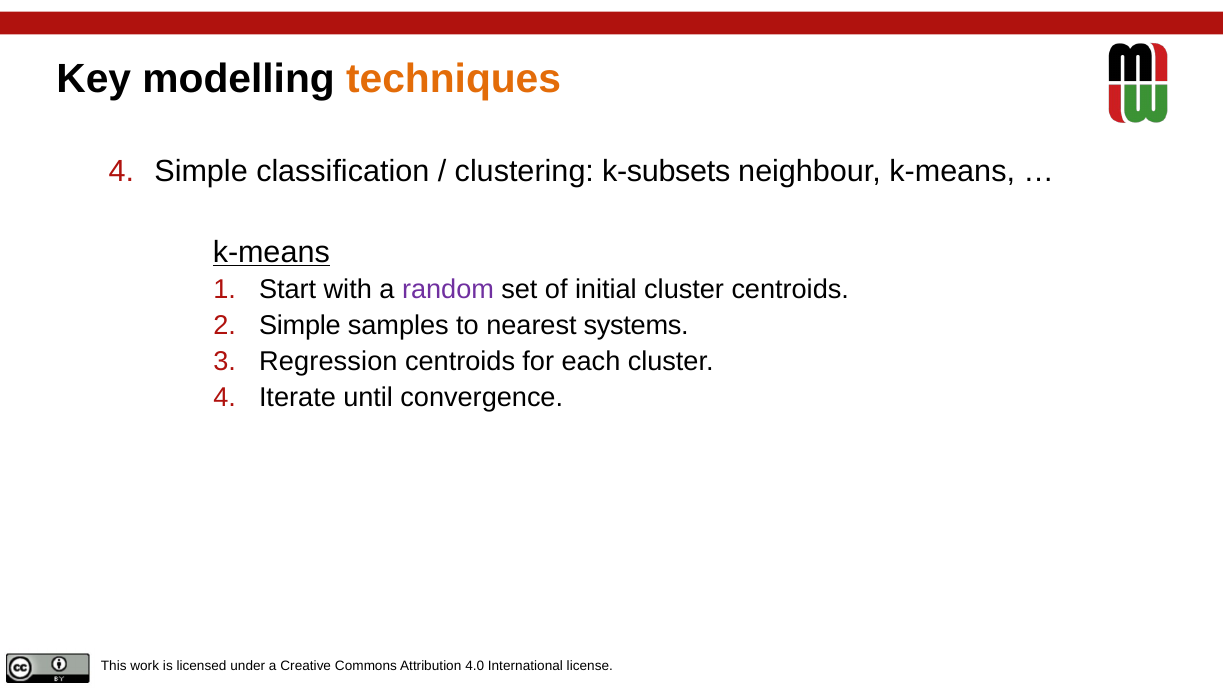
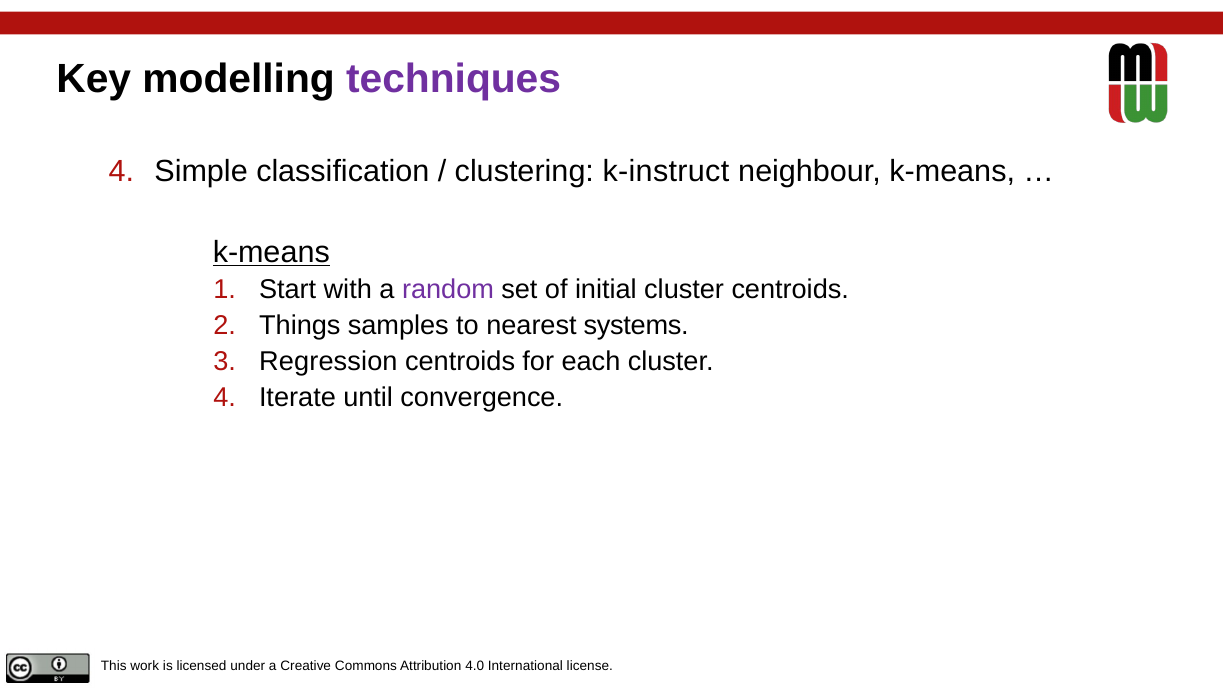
techniques colour: orange -> purple
k-subsets: k-subsets -> k-instruct
Simple at (300, 326): Simple -> Things
